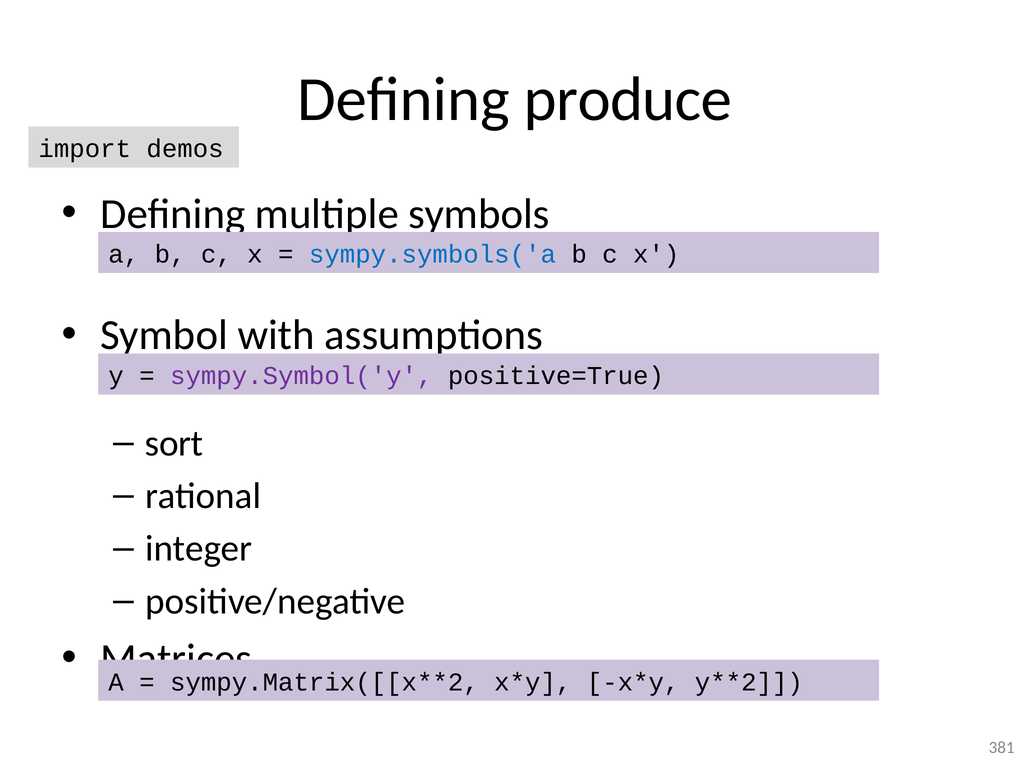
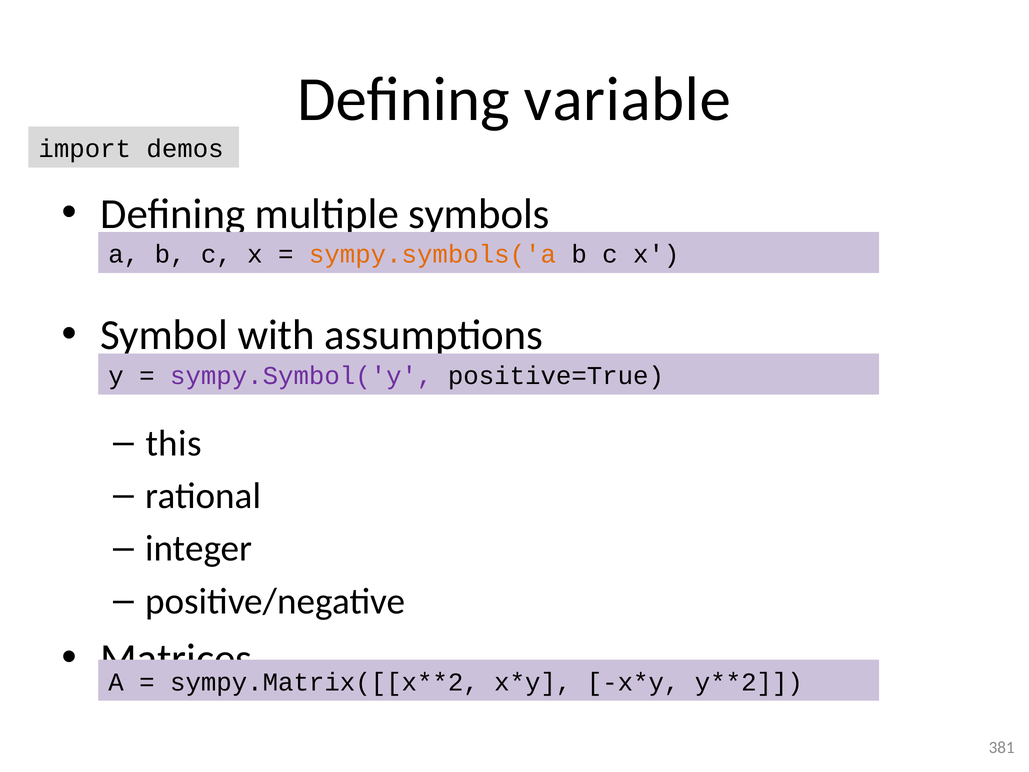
produce: produce -> variable
sympy.symbols('a colour: blue -> orange
sort: sort -> this
